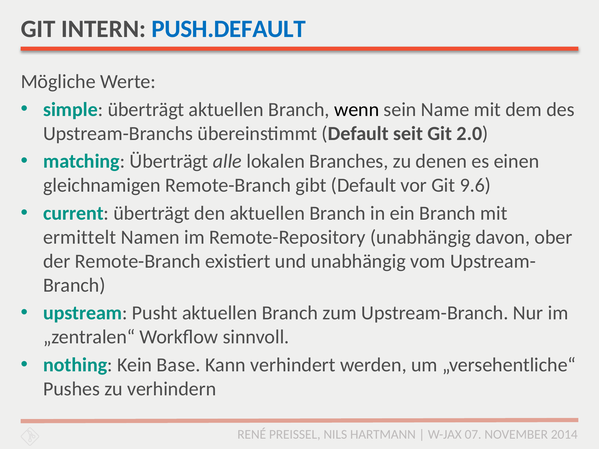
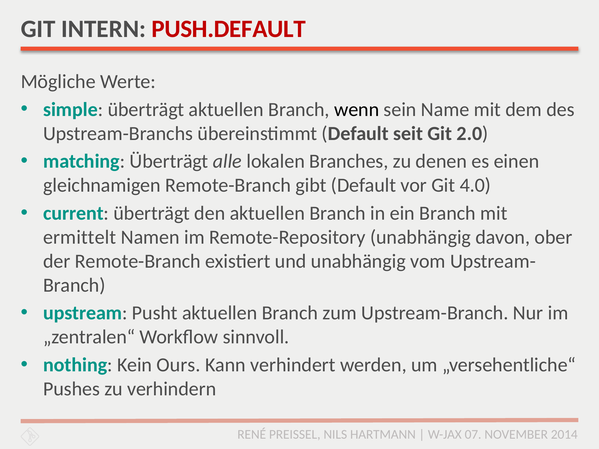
PUSH.DEFAULT colour: blue -> red
9.6: 9.6 -> 4.0
Base: Base -> Ours
